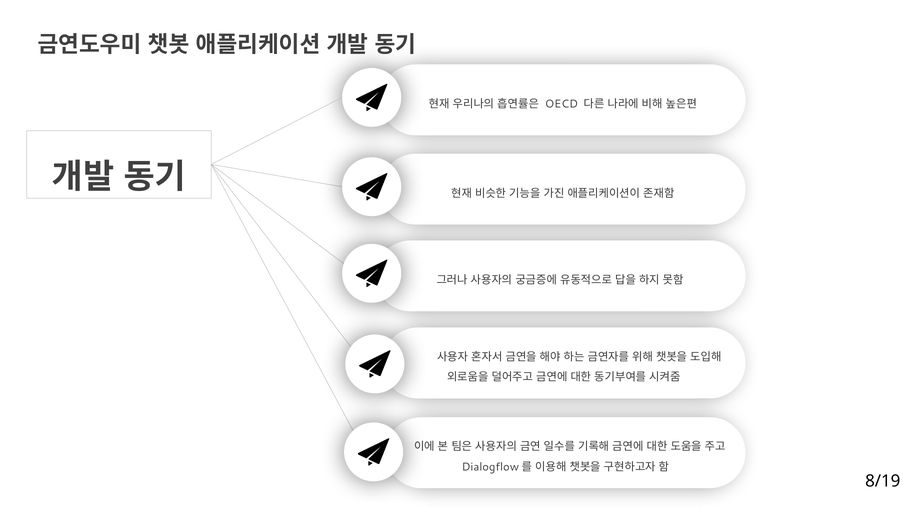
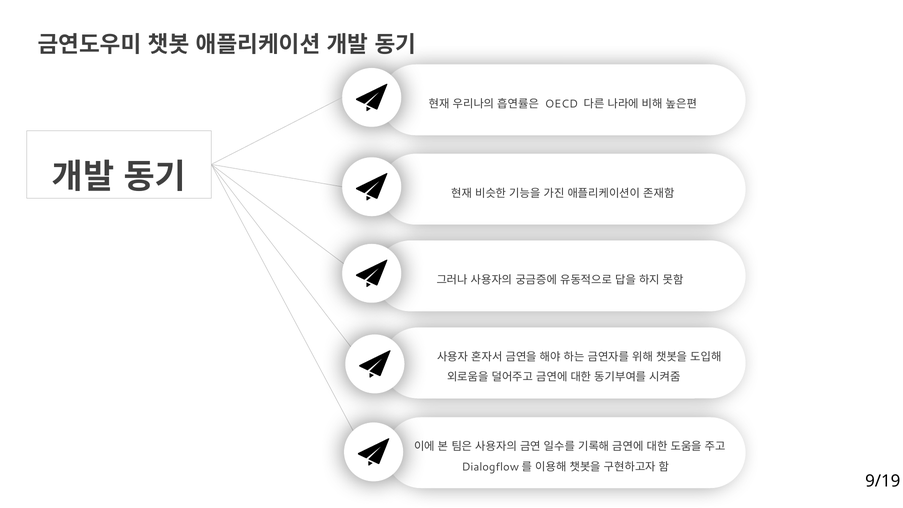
8/19: 8/19 -> 9/19
